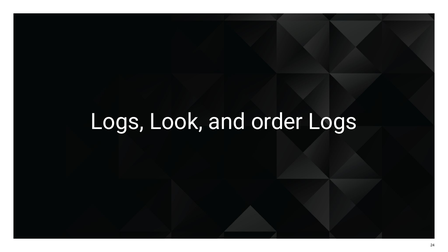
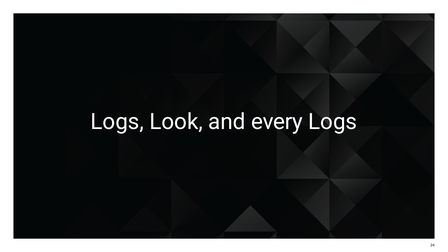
order: order -> every
